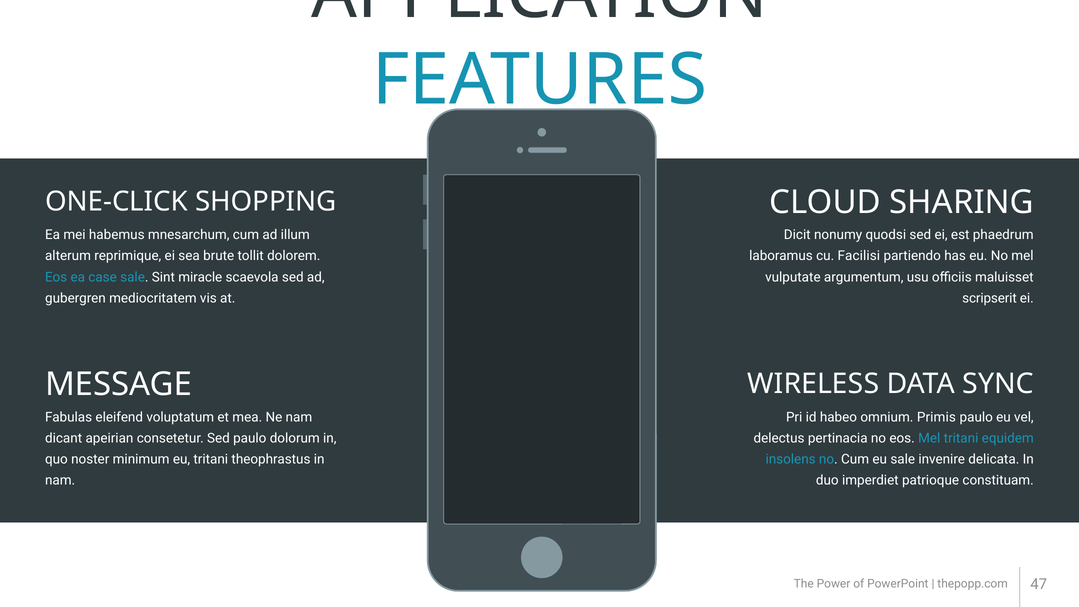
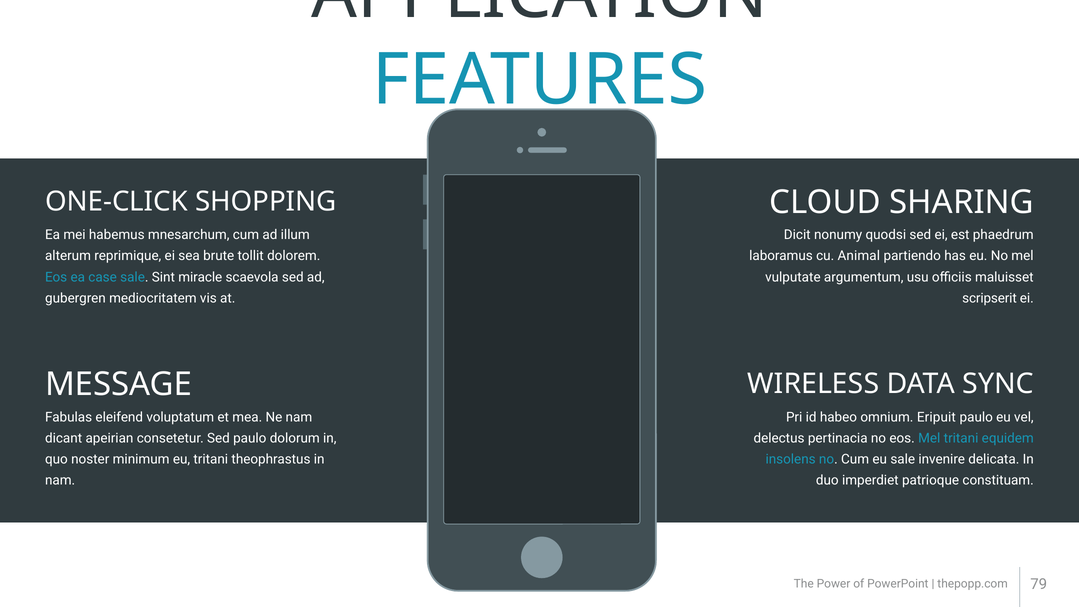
Facilisi: Facilisi -> Animal
Primis: Primis -> Eripuit
47: 47 -> 79
